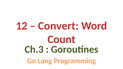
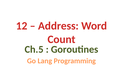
Convert: Convert -> Address
Ch.3: Ch.3 -> Ch.5
